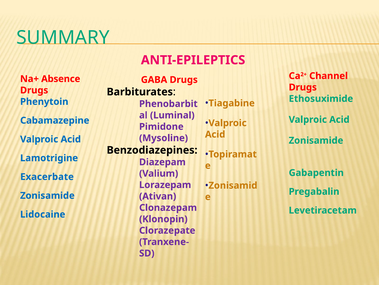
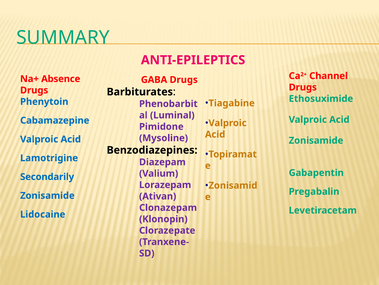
Exacerbate: Exacerbate -> Secondarily
